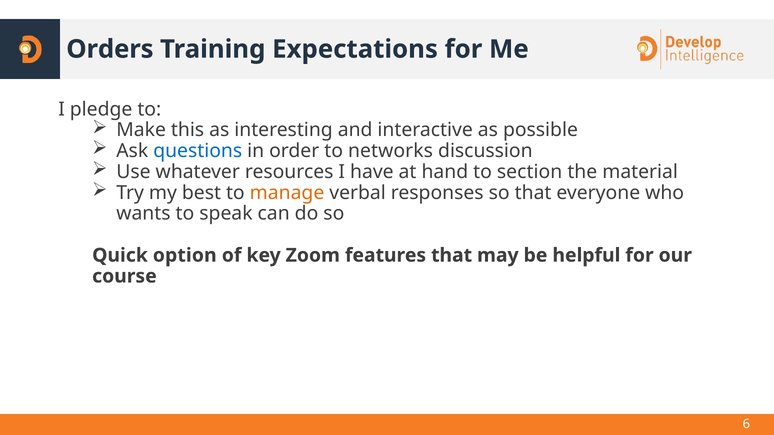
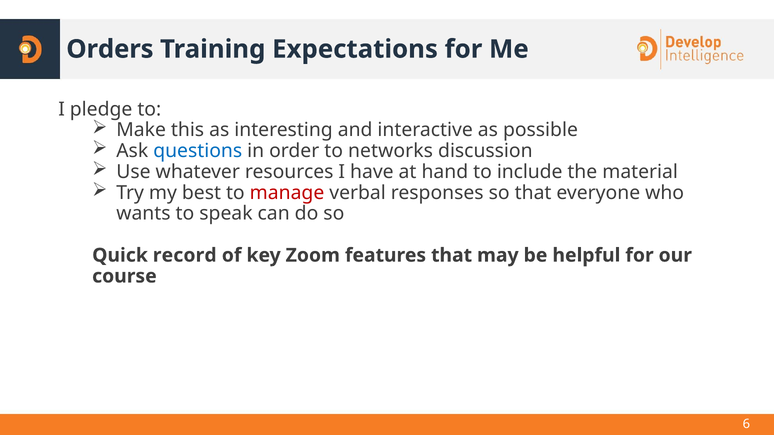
section: section -> include
manage colour: orange -> red
option: option -> record
